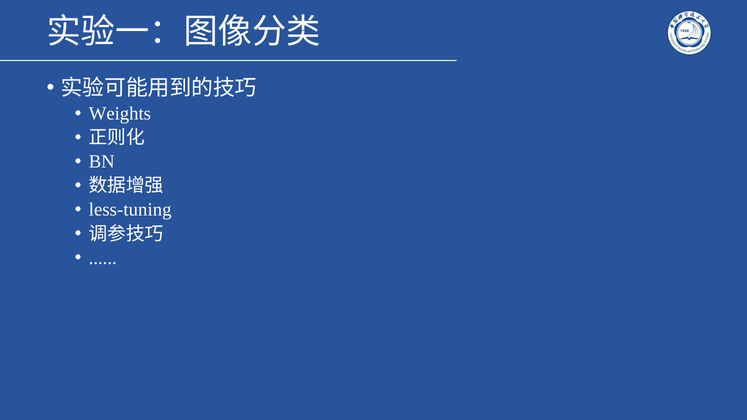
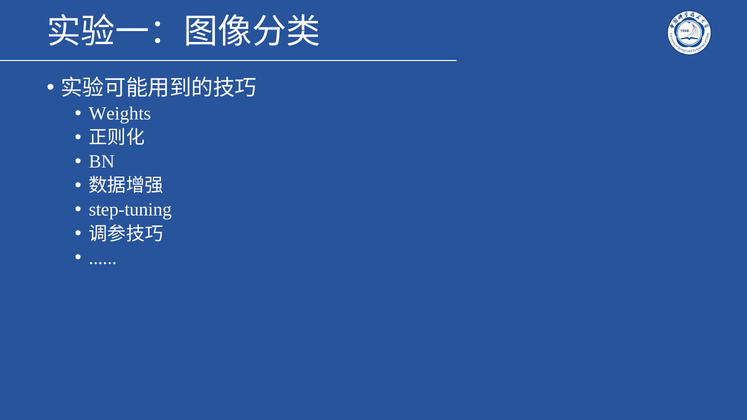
less-tuning: less-tuning -> step-tuning
